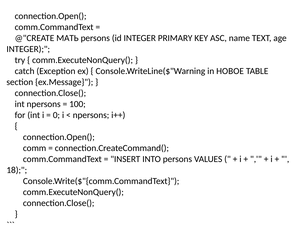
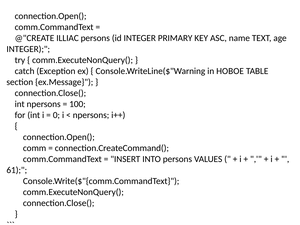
МАТЬ: МАТЬ -> ILLIAC
18: 18 -> 61
